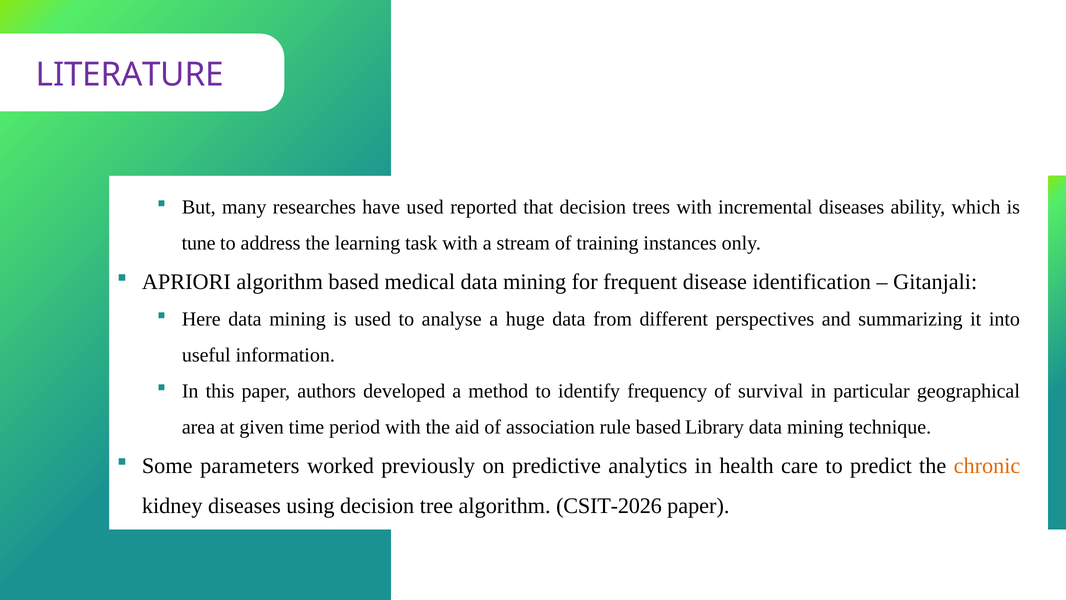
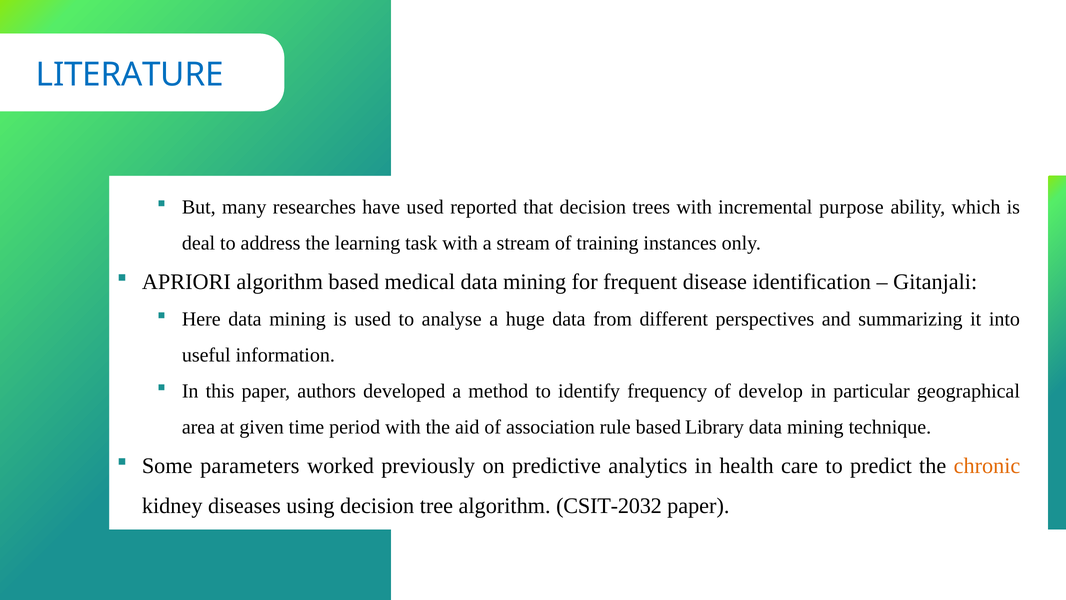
LITERATURE colour: purple -> blue
incremental diseases: diseases -> purpose
tune: tune -> deal
survival: survival -> develop
CSIT-2026: CSIT-2026 -> CSIT-2032
